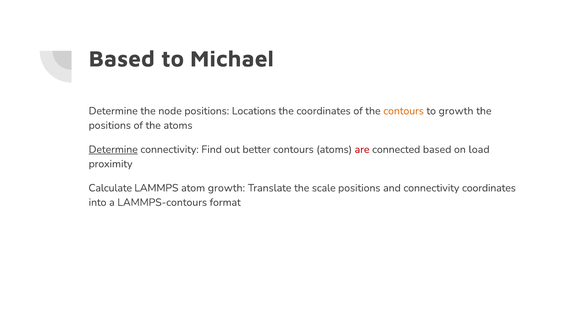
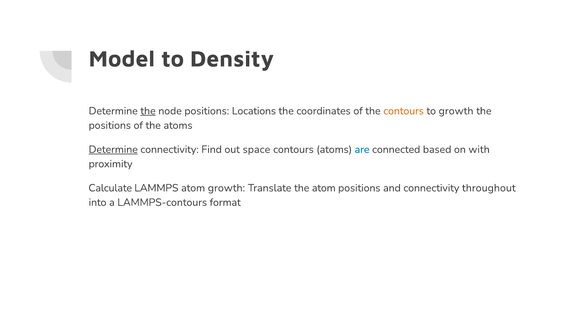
Based at (122, 59): Based -> Model
Michael: Michael -> Density
the at (148, 111) underline: none -> present
better: better -> space
are colour: red -> blue
load: load -> with
the scale: scale -> atom
connectivity coordinates: coordinates -> throughout
